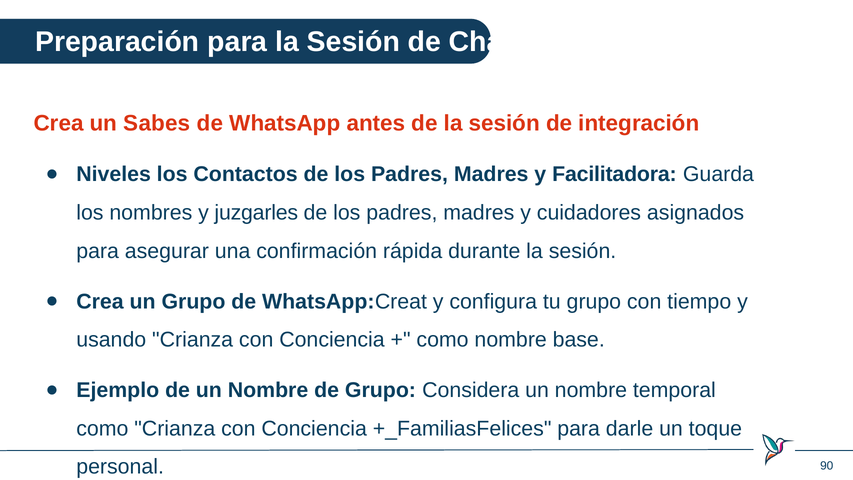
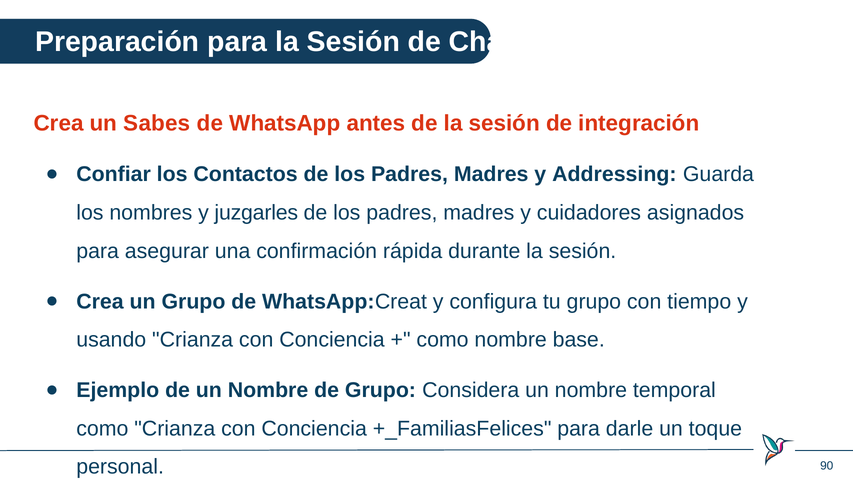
Niveles: Niveles -> Confiar
Facilitadora: Facilitadora -> Addressing
